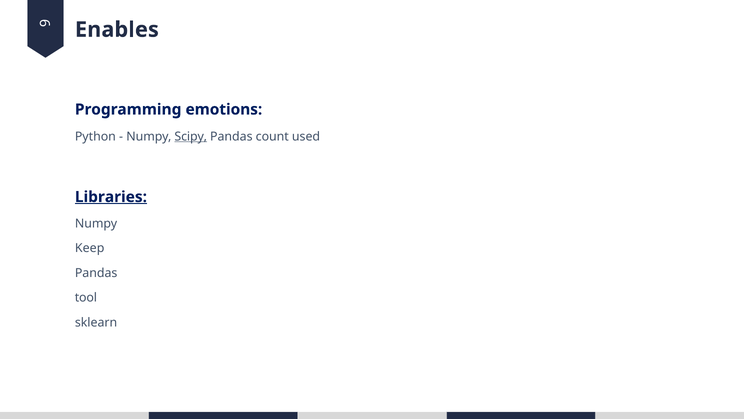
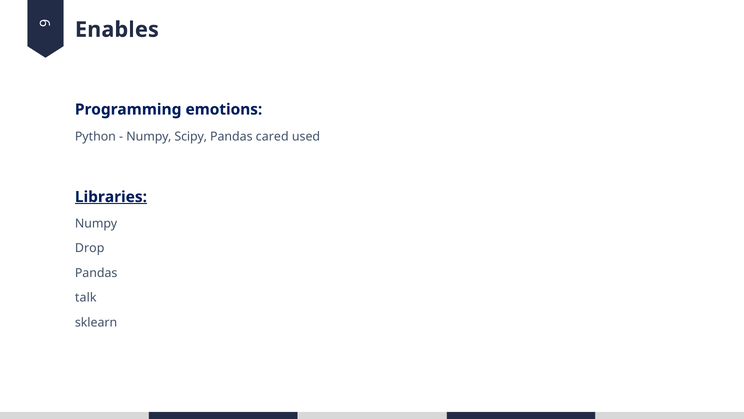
Scipy underline: present -> none
count: count -> cared
Keep: Keep -> Drop
tool: tool -> talk
